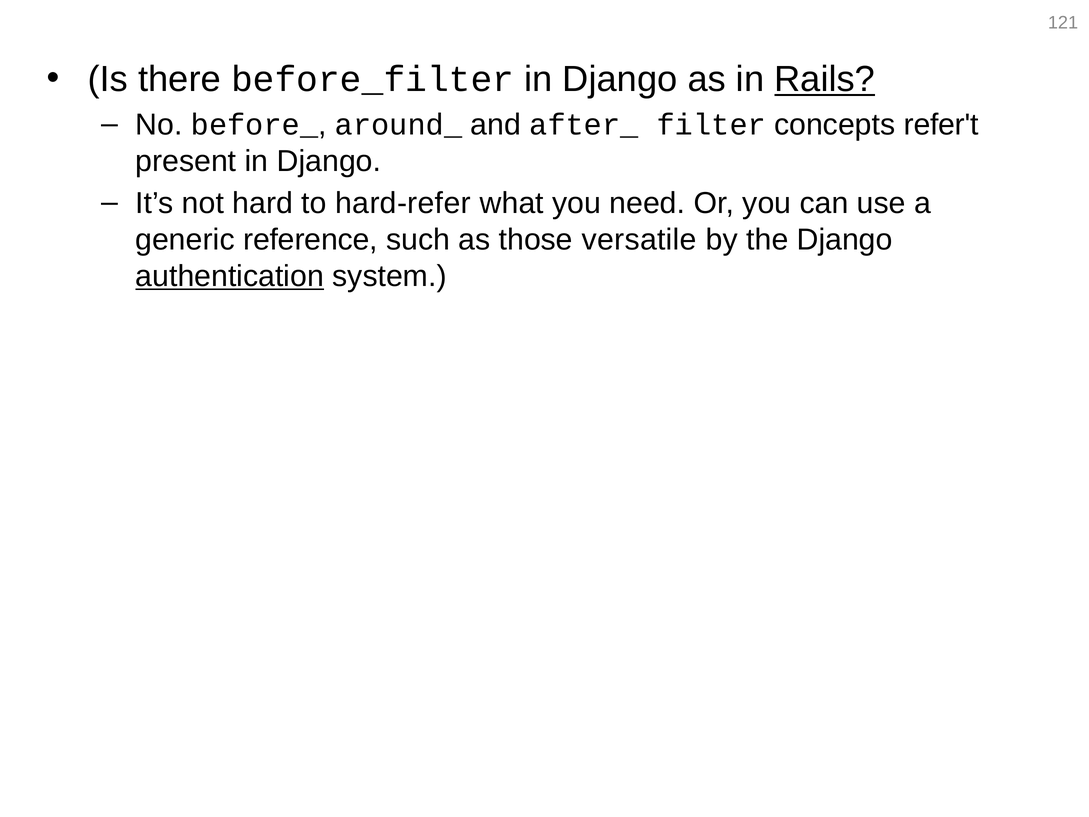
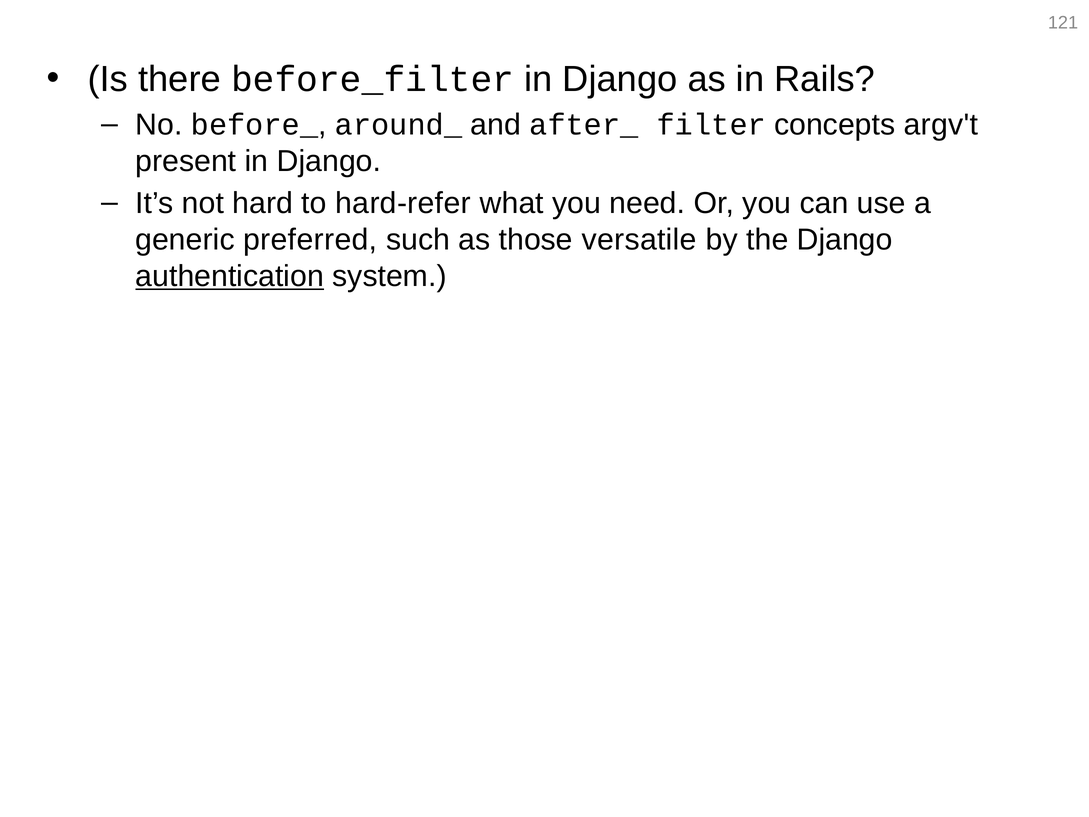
Rails underline: present -> none
refer't: refer't -> argv't
reference: reference -> preferred
